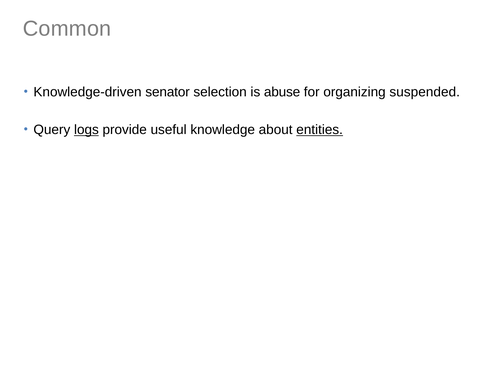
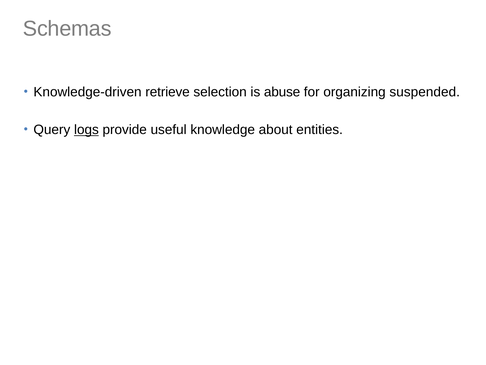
Common: Common -> Schemas
senator: senator -> retrieve
entities underline: present -> none
